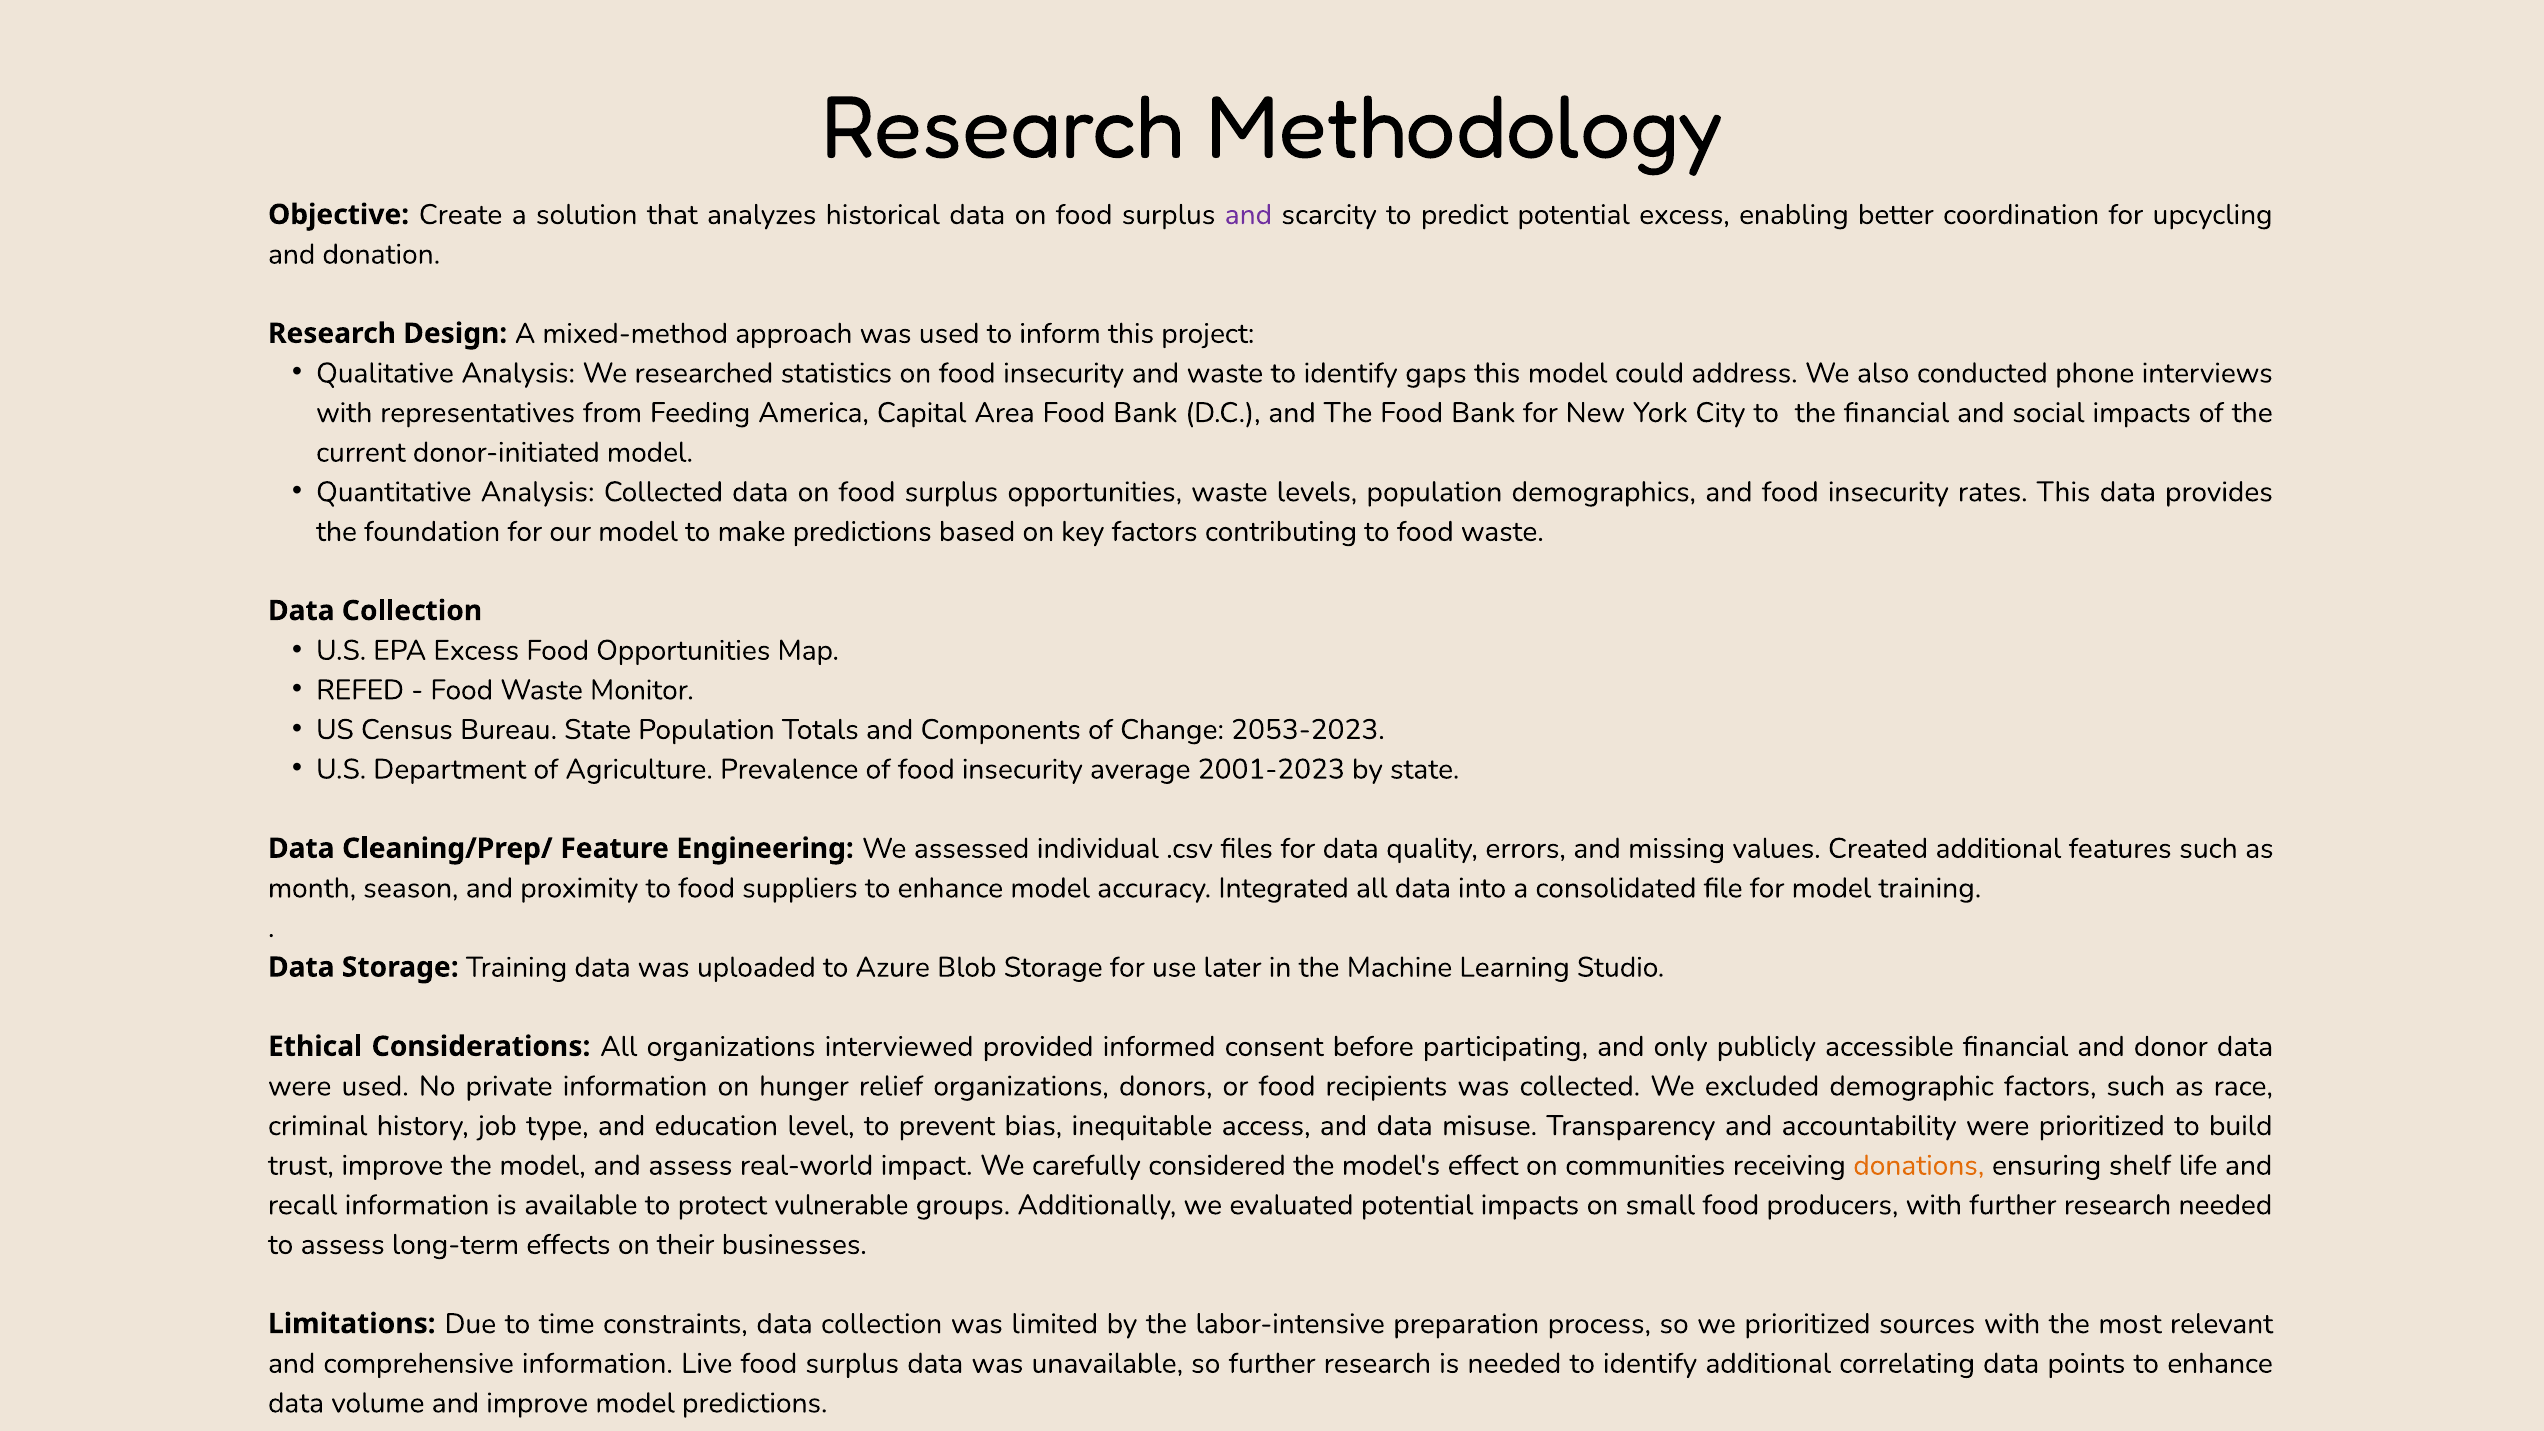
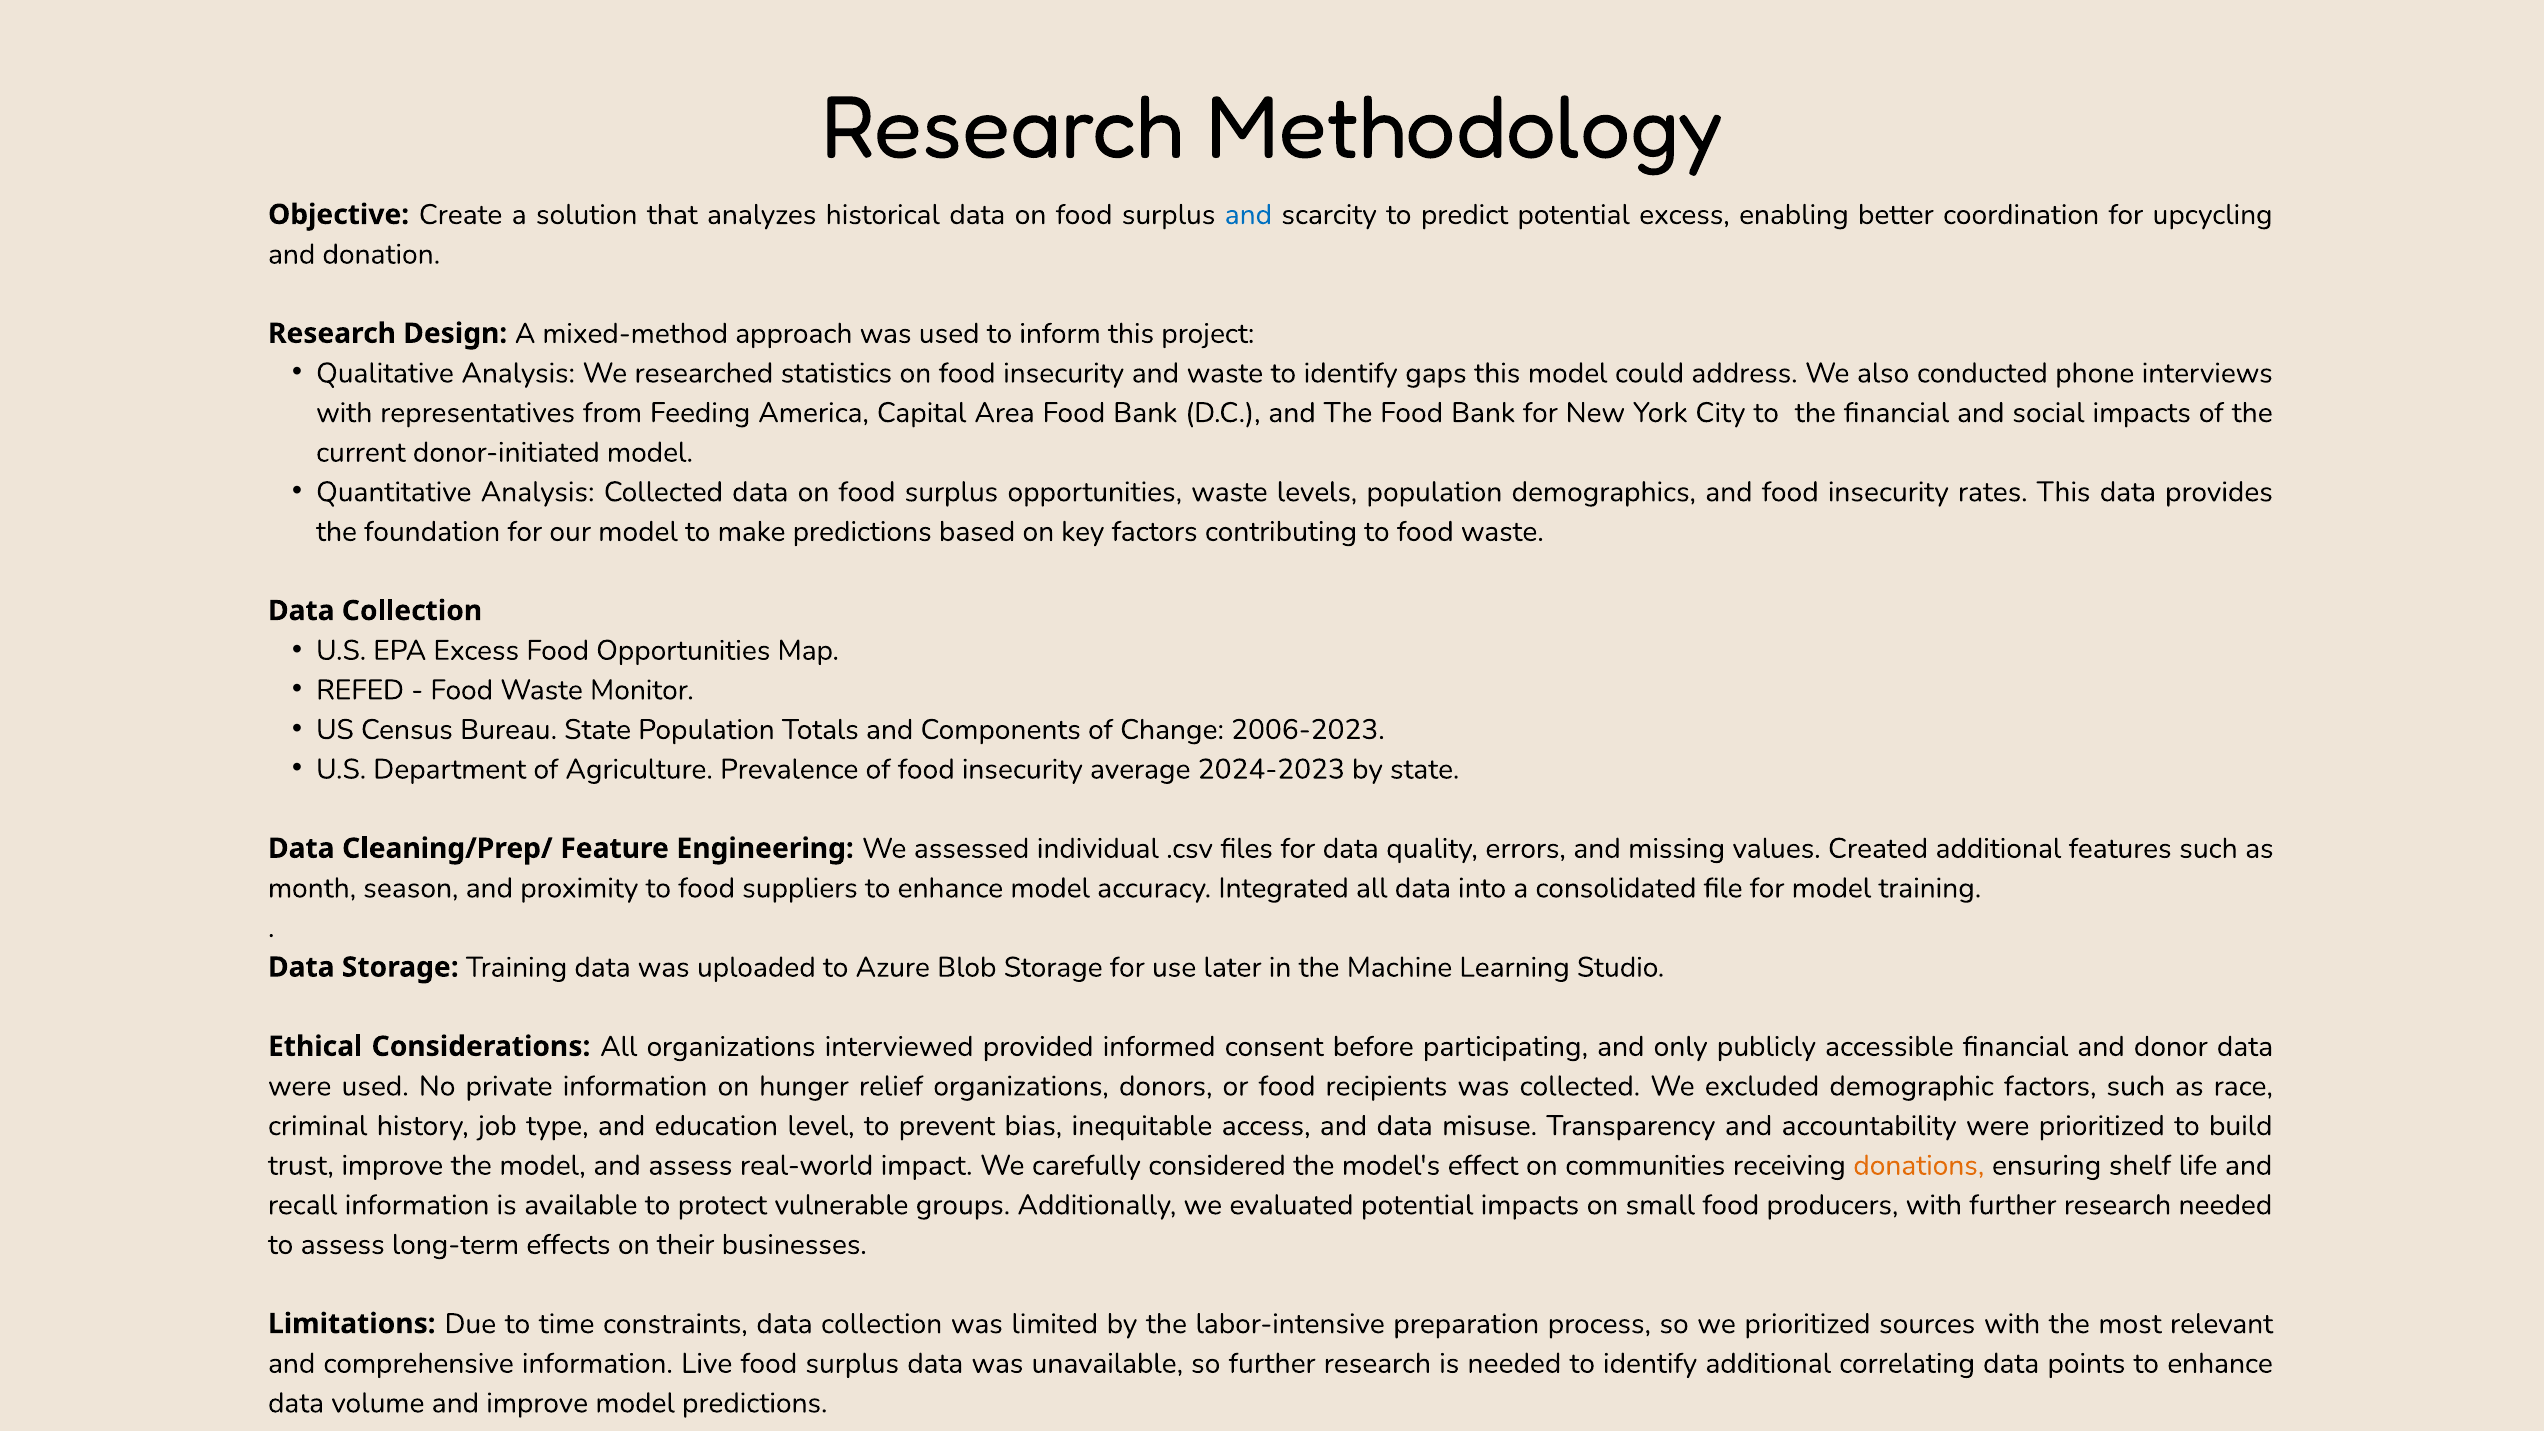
and at (1248, 215) colour: purple -> blue
2053-2023: 2053-2023 -> 2006-2023
2001-2023: 2001-2023 -> 2024-2023
